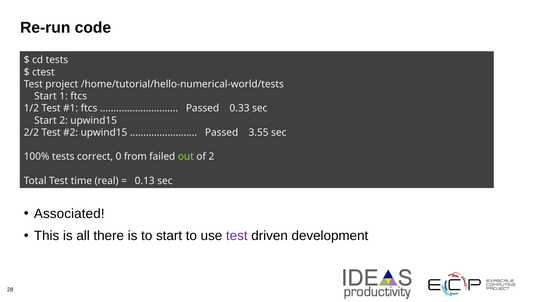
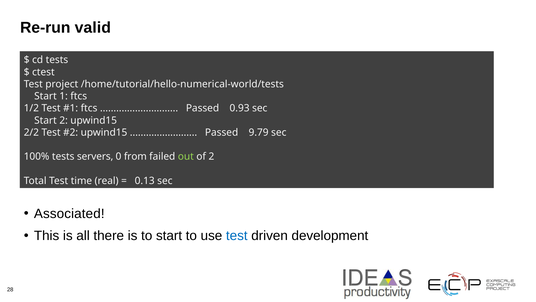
code: code -> valid
0.33: 0.33 -> 0.93
3.55: 3.55 -> 9.79
correct: correct -> servers
test at (237, 236) colour: purple -> blue
